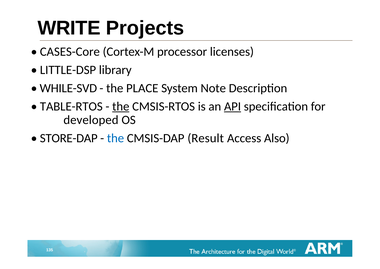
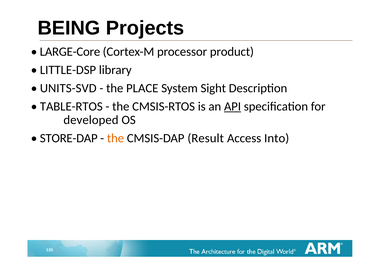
WRITE: WRITE -> BEING
CASES-Core: CASES-Core -> LARGE-Core
licenses: licenses -> product
WHILE-SVD: WHILE-SVD -> UNITS-SVD
Note: Note -> Sight
the at (121, 106) underline: present -> none
the at (116, 138) colour: blue -> orange
Also: Also -> Into
